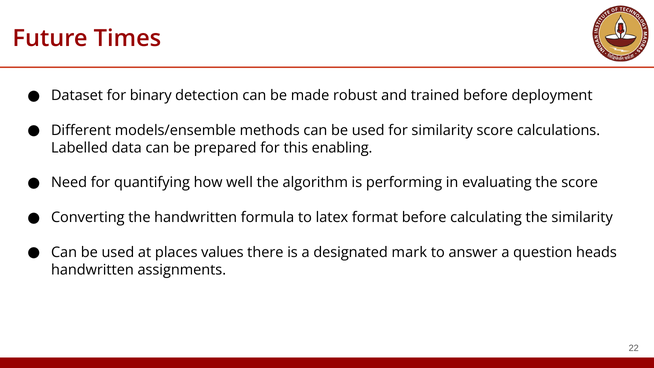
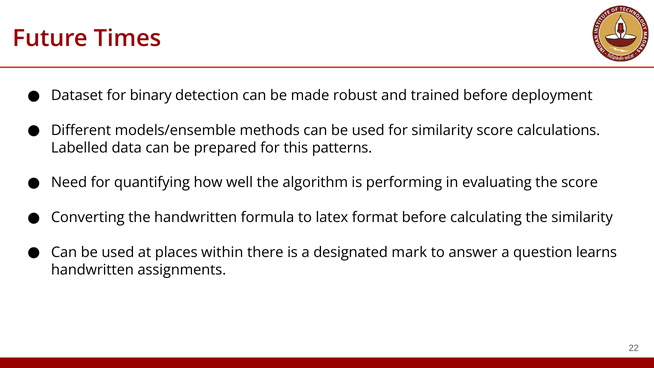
enabling: enabling -> patterns
values: values -> within
heads: heads -> learns
